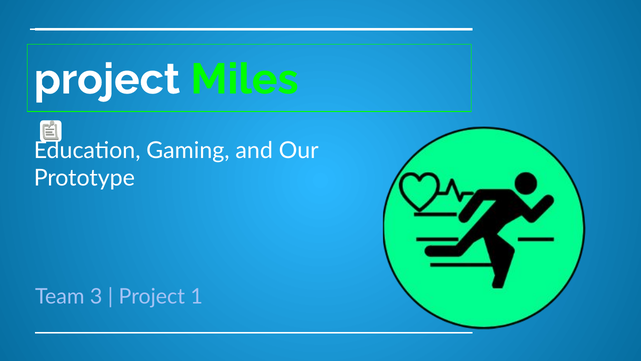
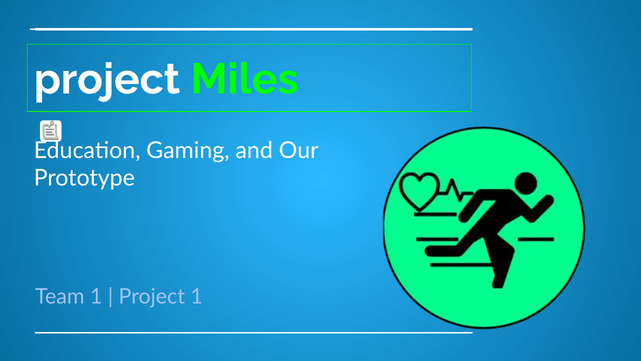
Team 3: 3 -> 1
